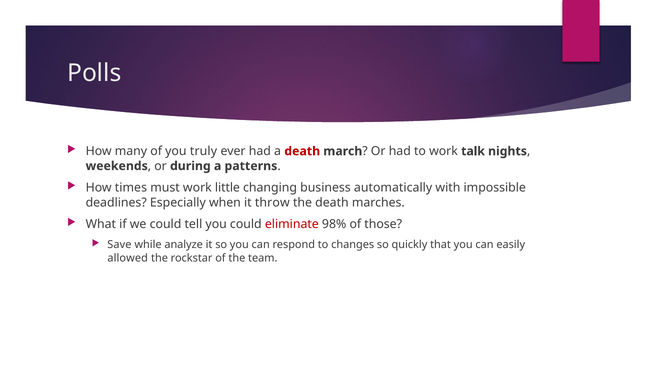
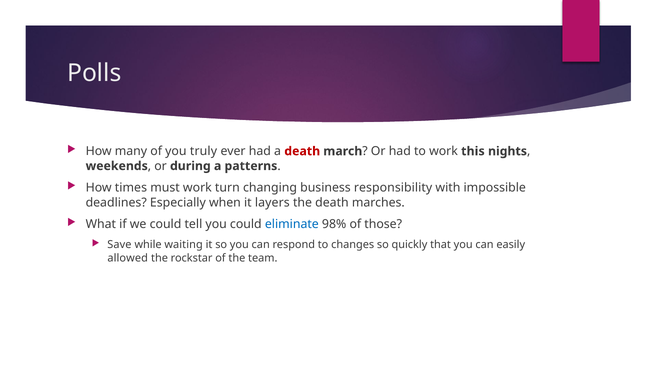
talk: talk -> this
little: little -> turn
automatically: automatically -> responsibility
throw: throw -> layers
eliminate colour: red -> blue
analyze: analyze -> waiting
